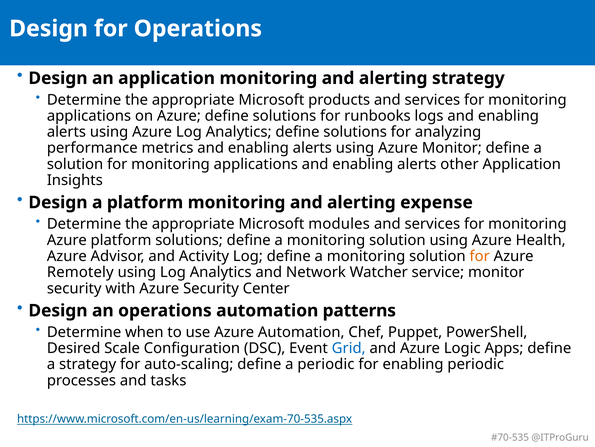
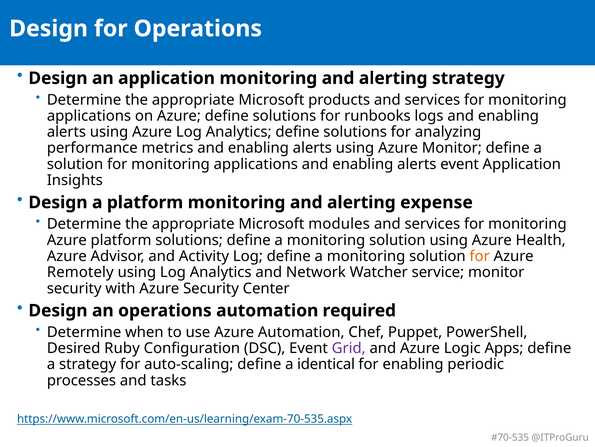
alerts other: other -> event
patterns: patterns -> required
Scale: Scale -> Ruby
Grid colour: blue -> purple
a periodic: periodic -> identical
